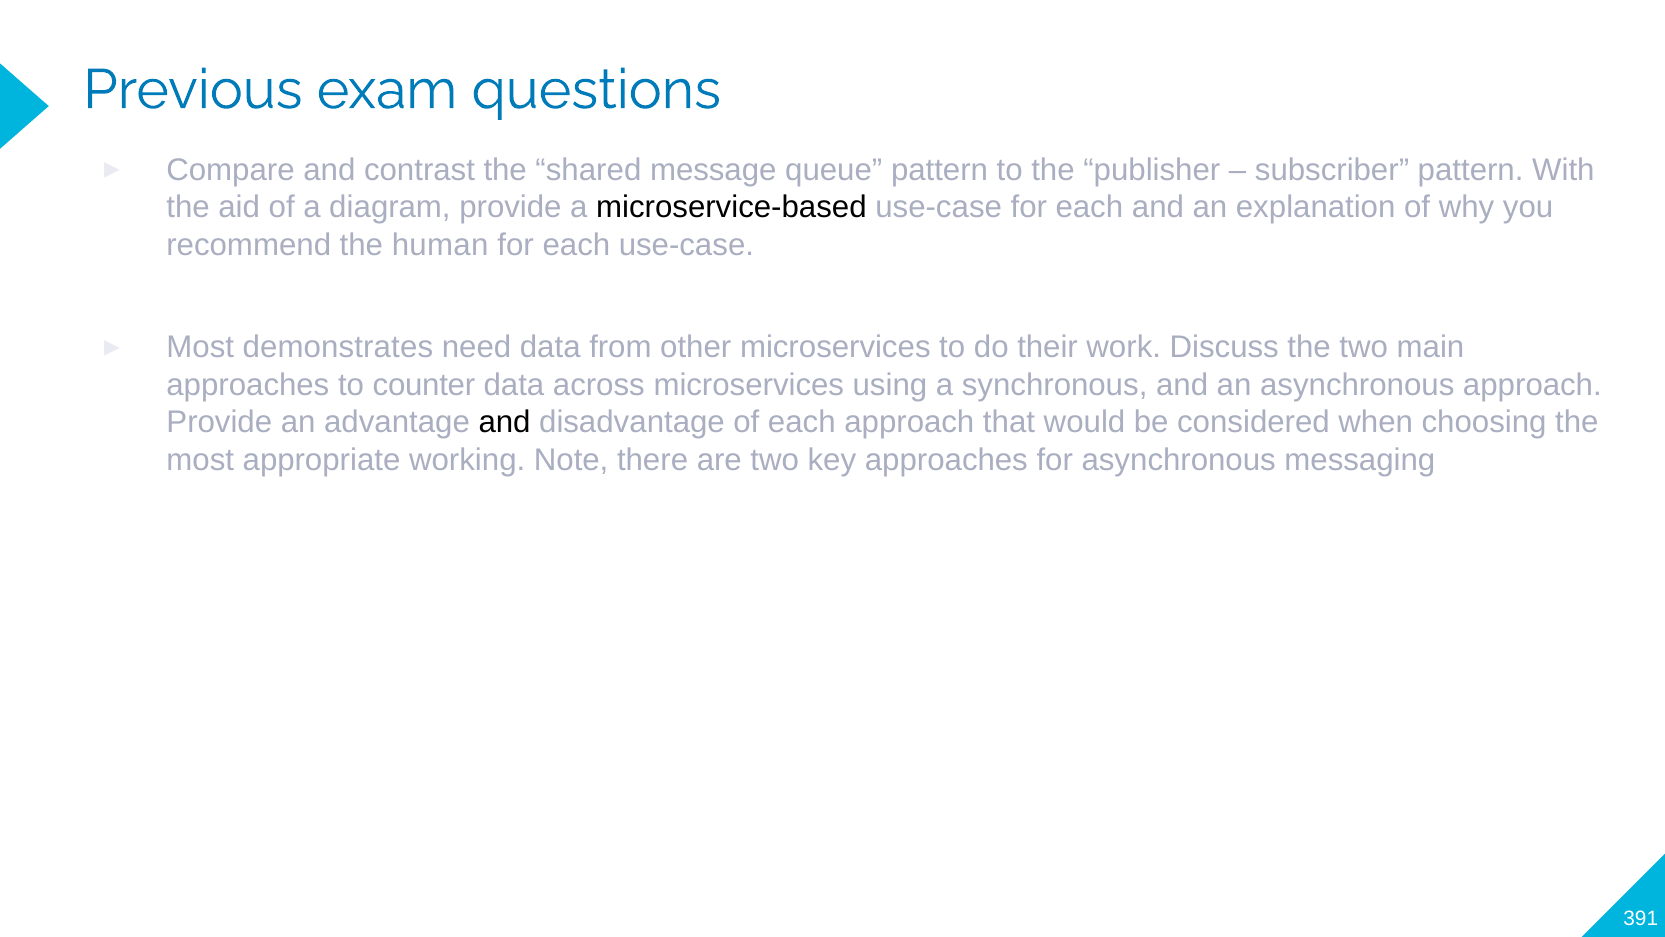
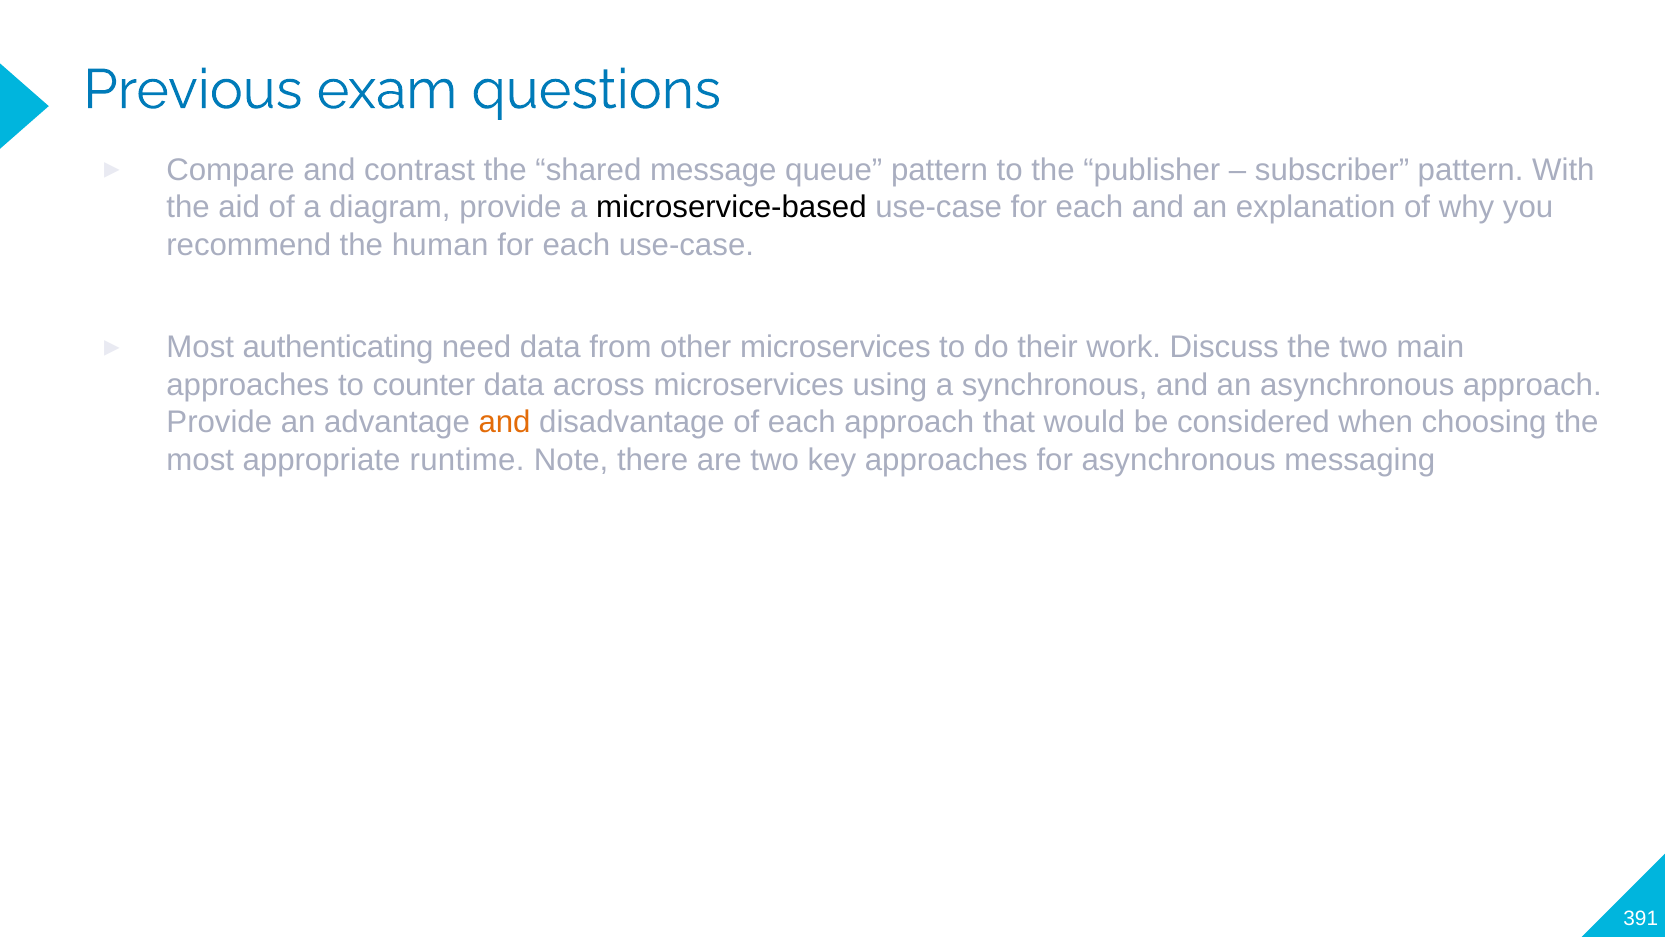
demonstrates: demonstrates -> authenticating
and at (505, 422) colour: black -> orange
working: working -> runtime
